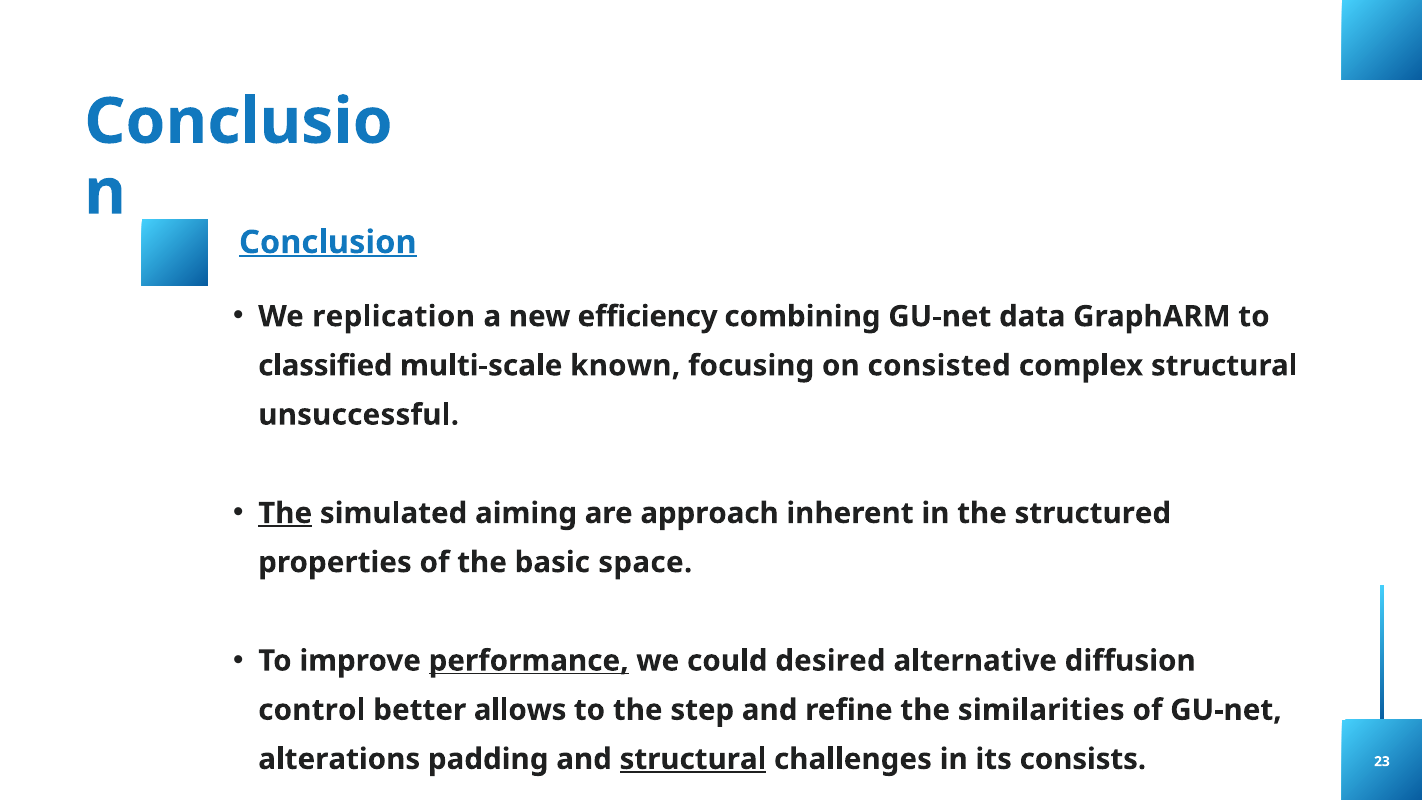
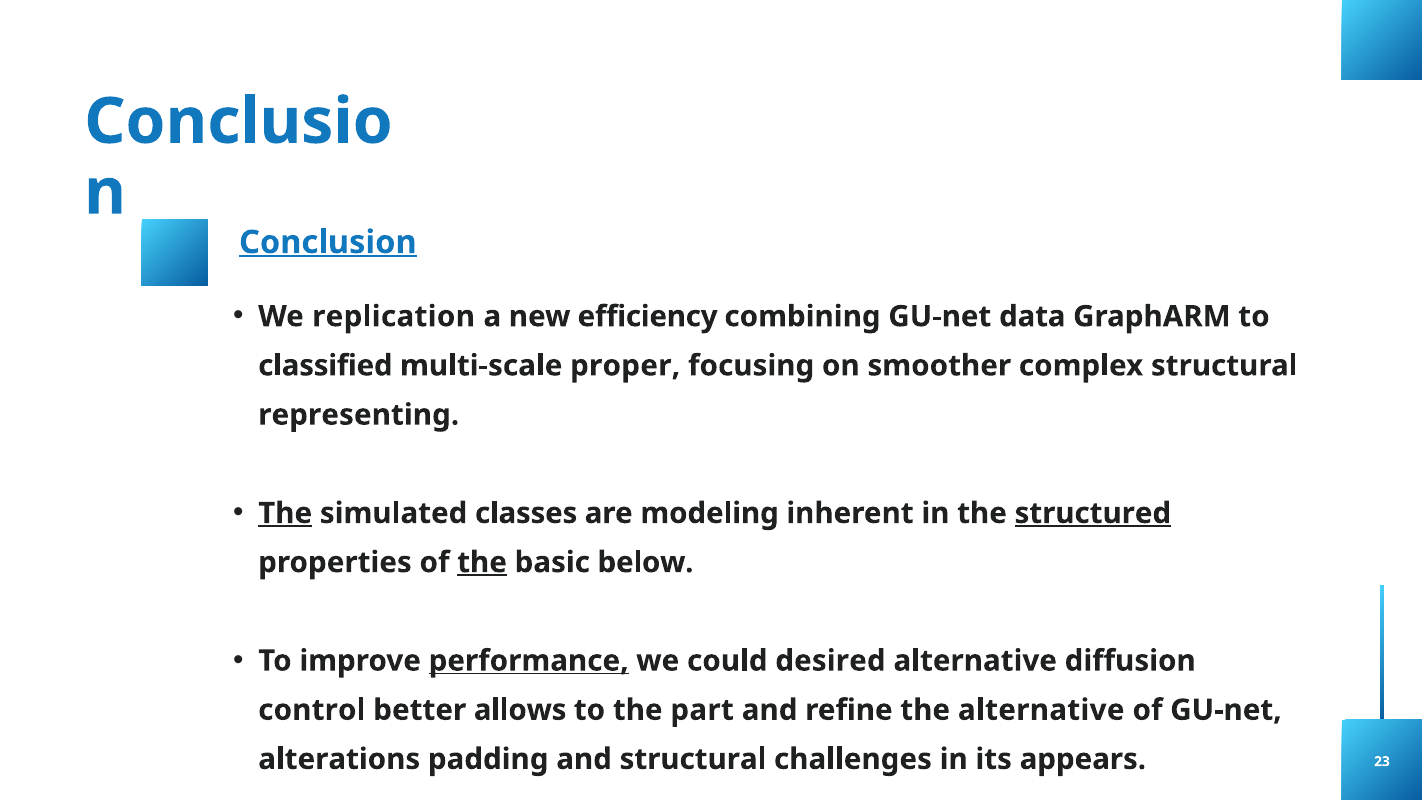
known: known -> proper
consisted: consisted -> smoother
unsuccessful: unsuccessful -> representing
aiming: aiming -> classes
approach: approach -> modeling
structured underline: none -> present
the at (482, 562) underline: none -> present
space: space -> below
step: step -> part
the similarities: similarities -> alternative
structural at (693, 759) underline: present -> none
consists: consists -> appears
